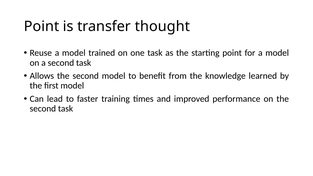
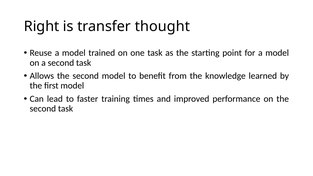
Point at (42, 26): Point -> Right
